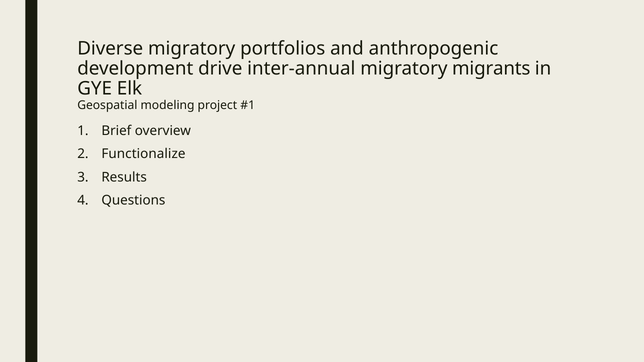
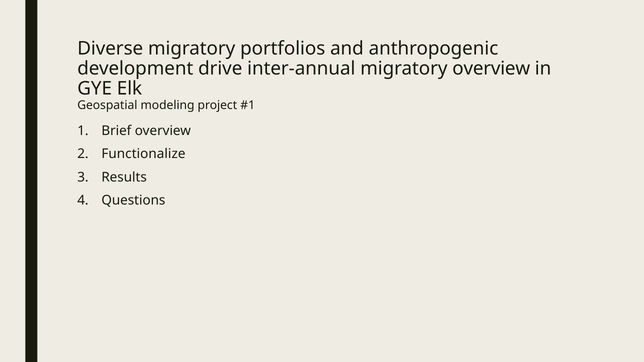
migratory migrants: migrants -> overview
